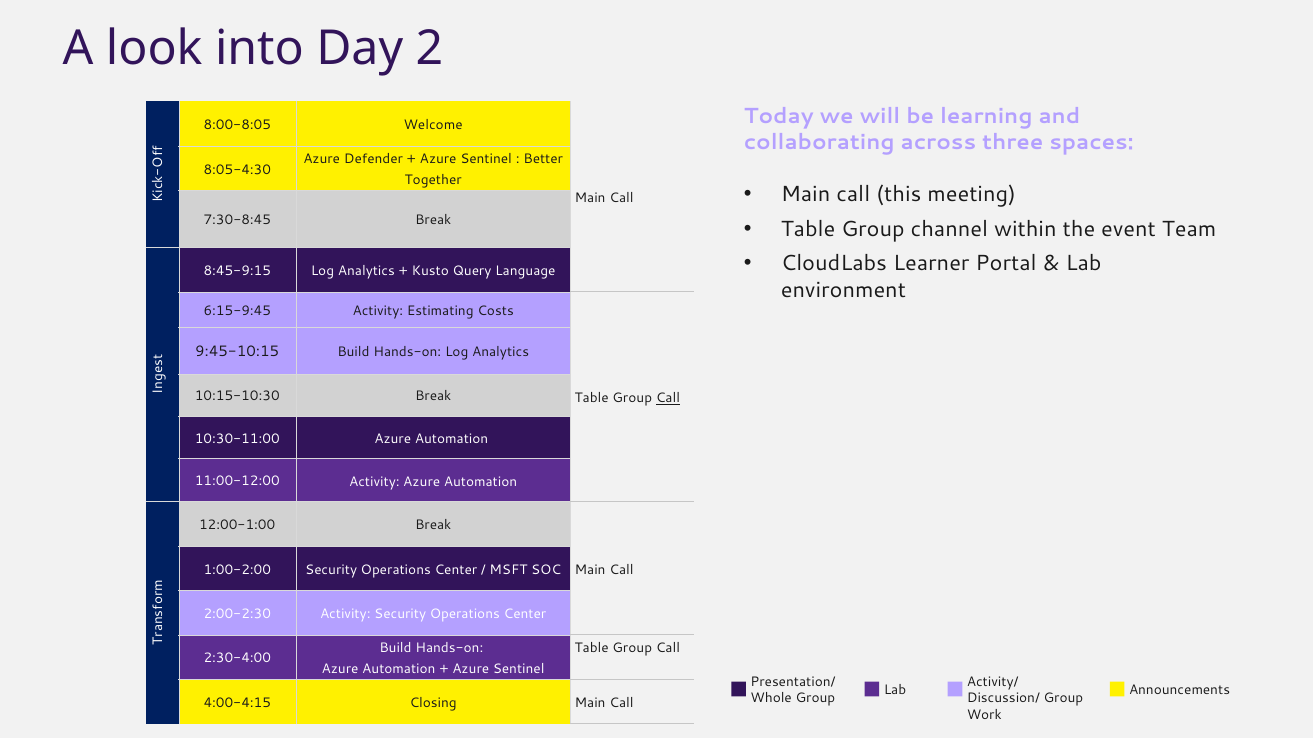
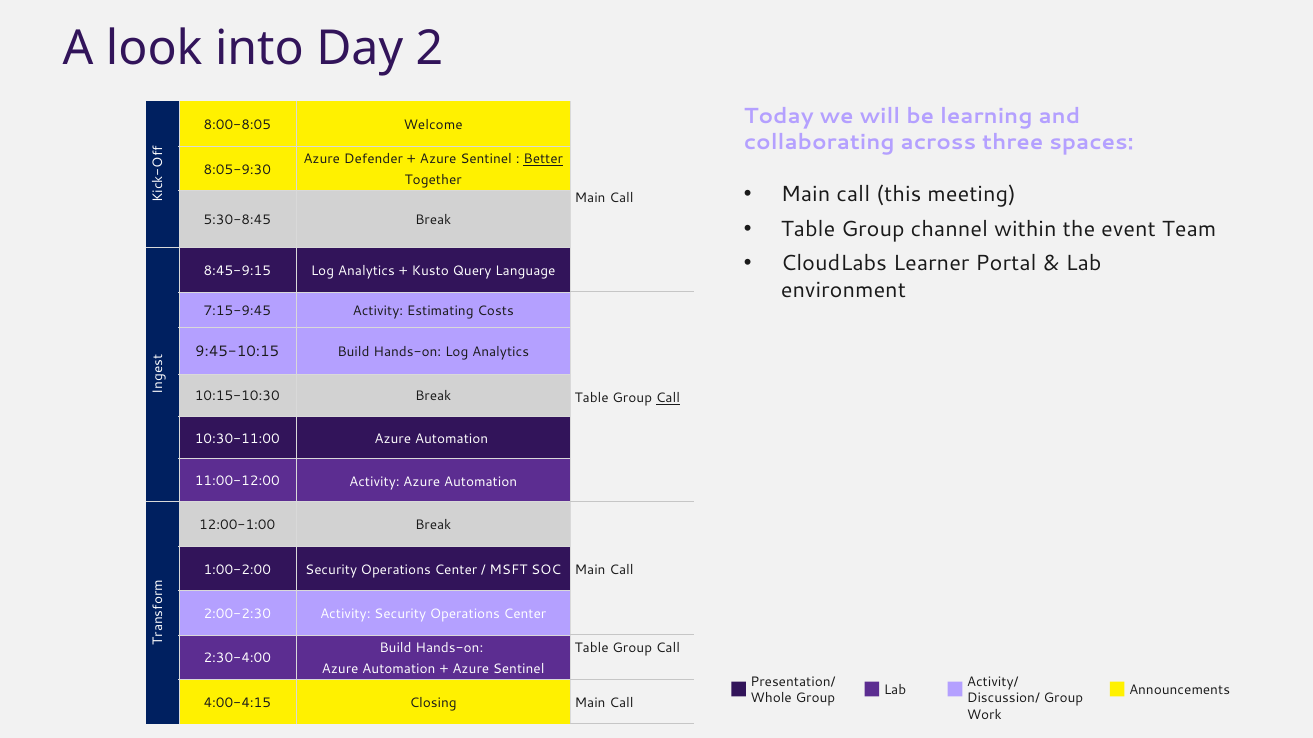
Better underline: none -> present
8:05-4:30: 8:05-4:30 -> 8:05-9:30
7:30-8:45: 7:30-8:45 -> 5:30-8:45
6:15-9:45: 6:15-9:45 -> 7:15-9:45
